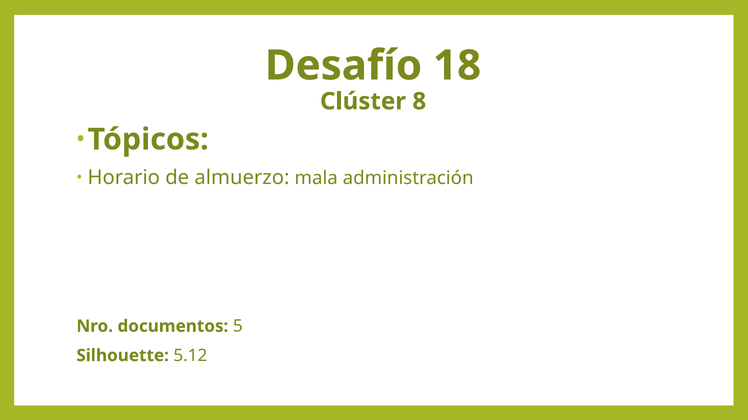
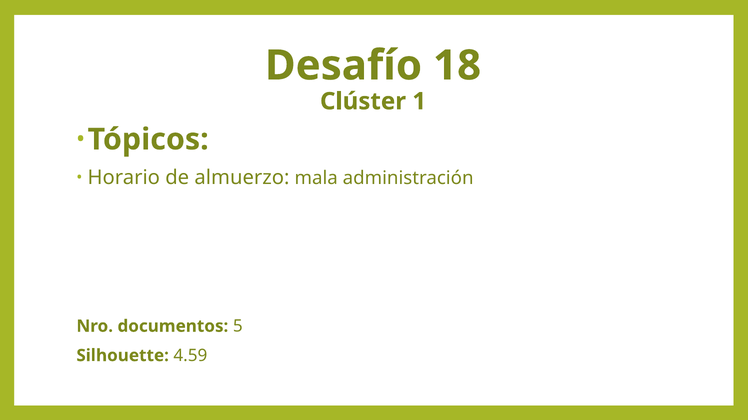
8: 8 -> 1
5.12: 5.12 -> 4.59
